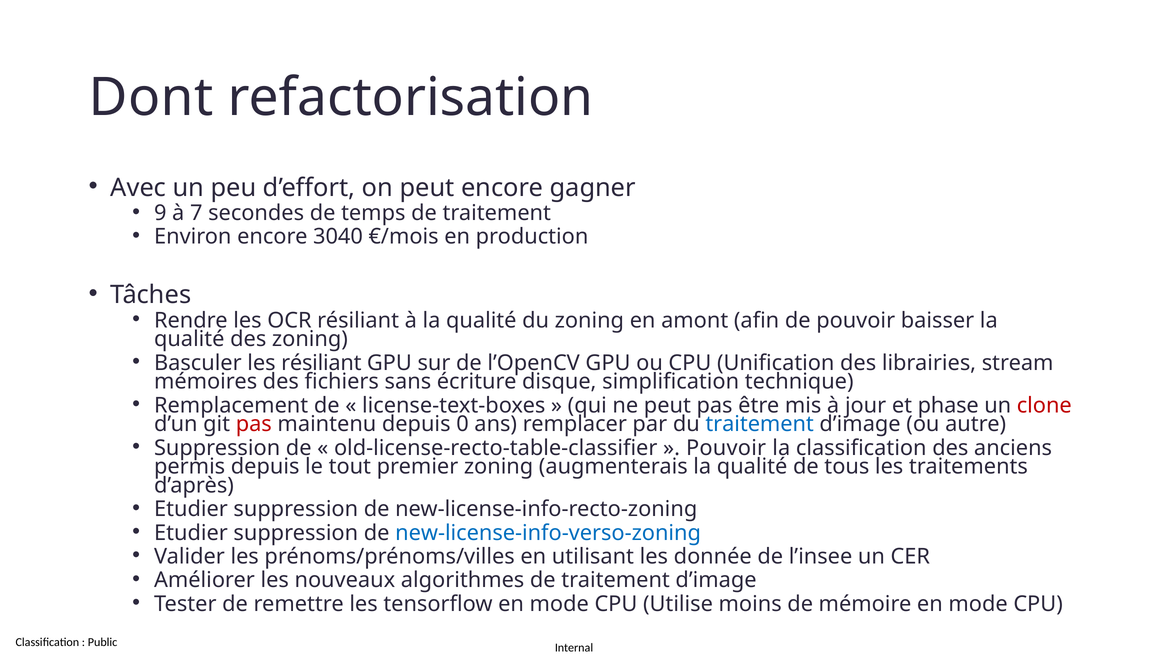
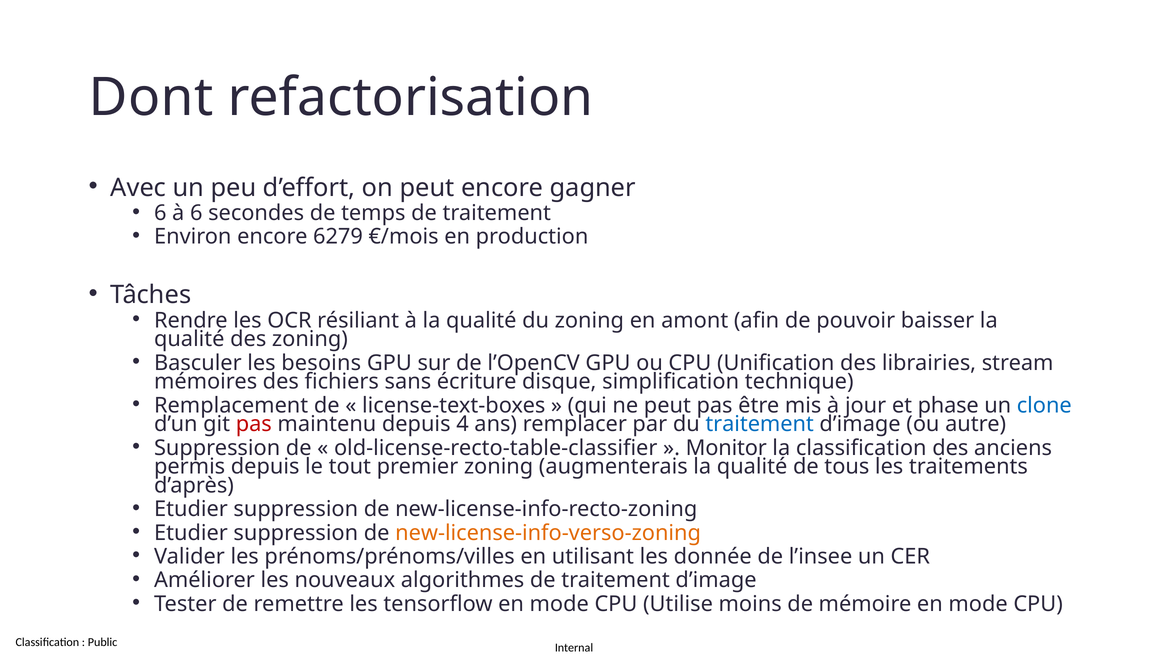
9 at (160, 213): 9 -> 6
à 7: 7 -> 6
3040: 3040 -> 6279
les résiliant: résiliant -> besoins
clone colour: red -> blue
0: 0 -> 4
Pouvoir at (726, 448): Pouvoir -> Monitor
new-license-info-verso-zoning colour: blue -> orange
